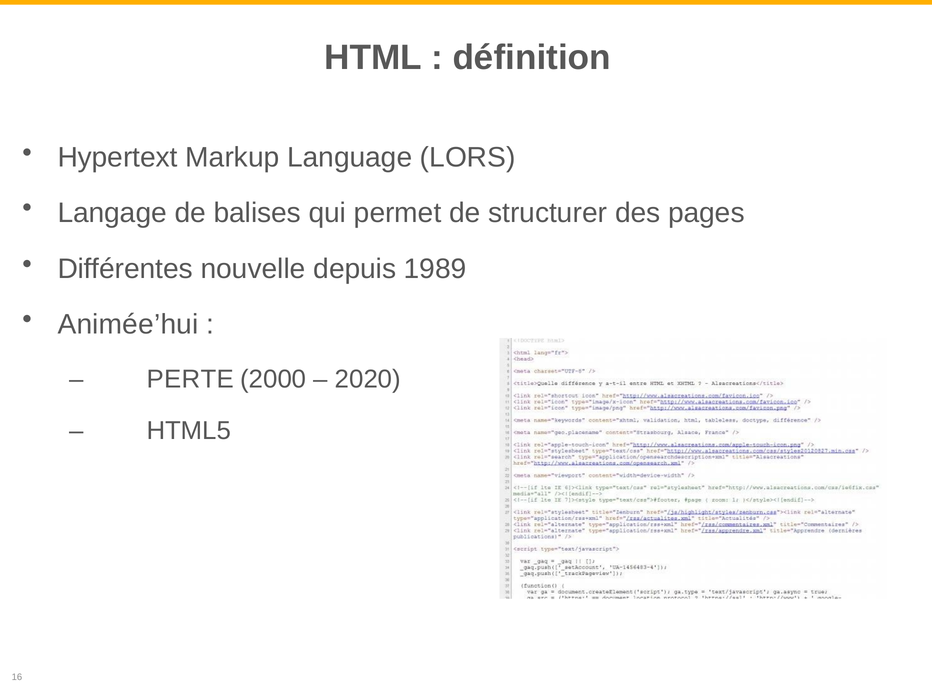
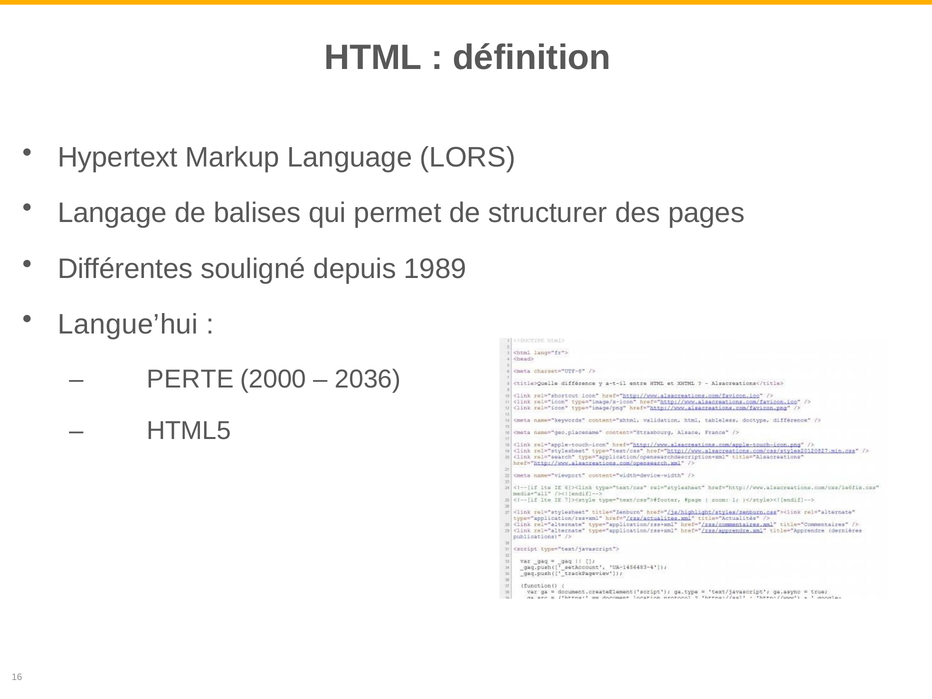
nouvelle: nouvelle -> souligné
Animée’hui: Animée’hui -> Langue’hui
2020: 2020 -> 2036
